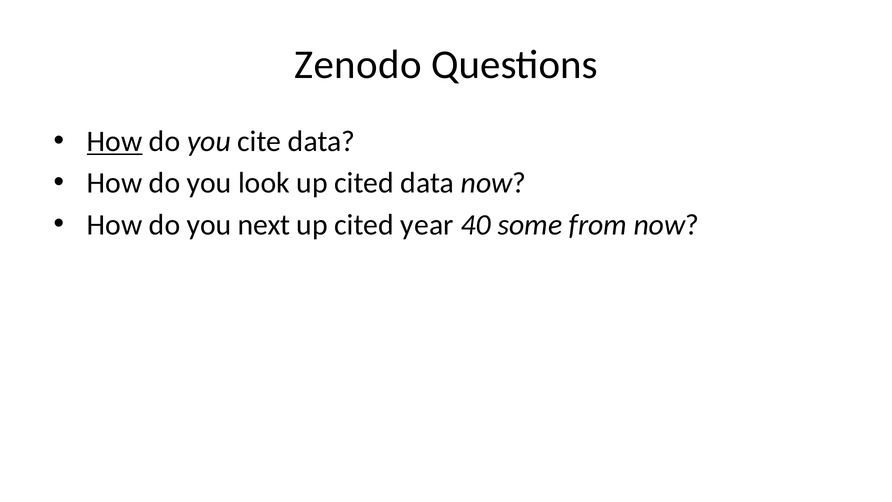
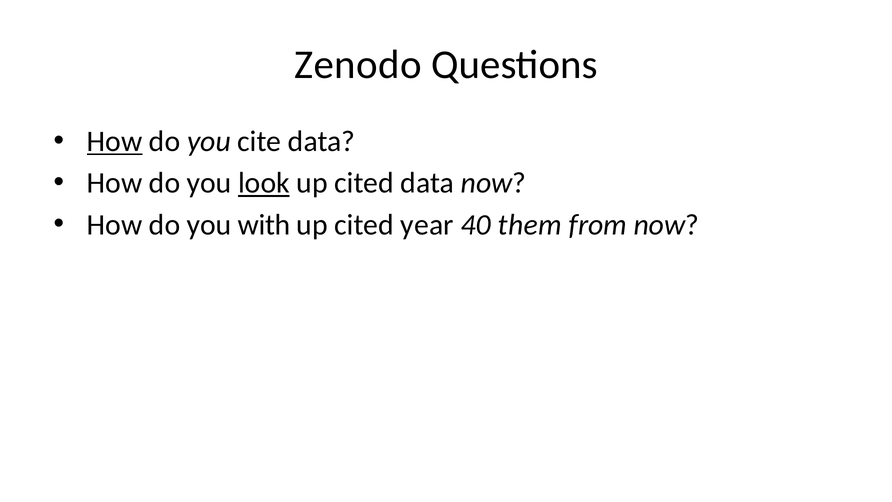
look underline: none -> present
next: next -> with
some: some -> them
